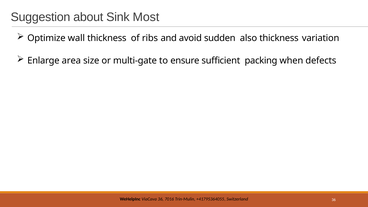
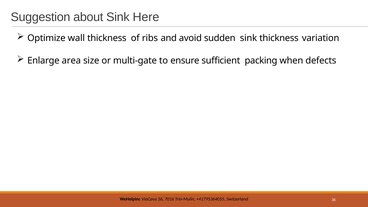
Most: Most -> Here
sudden also: also -> sink
